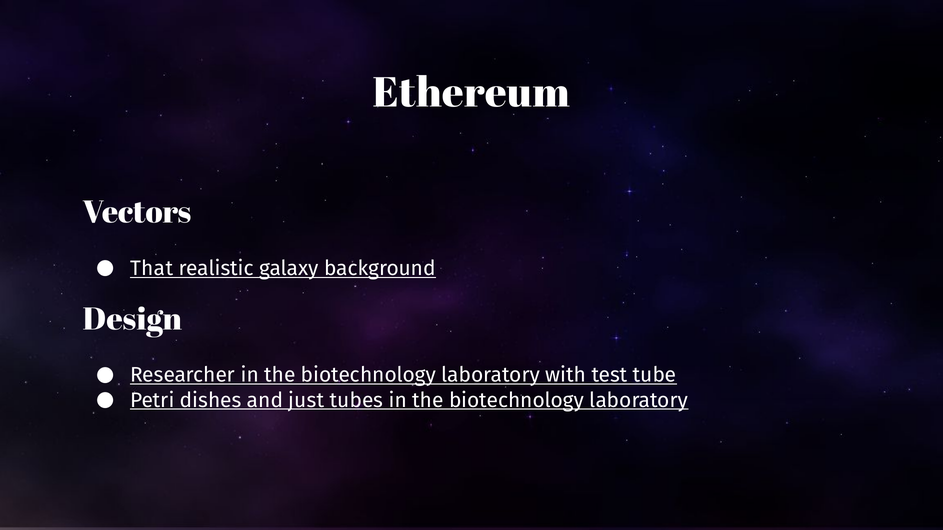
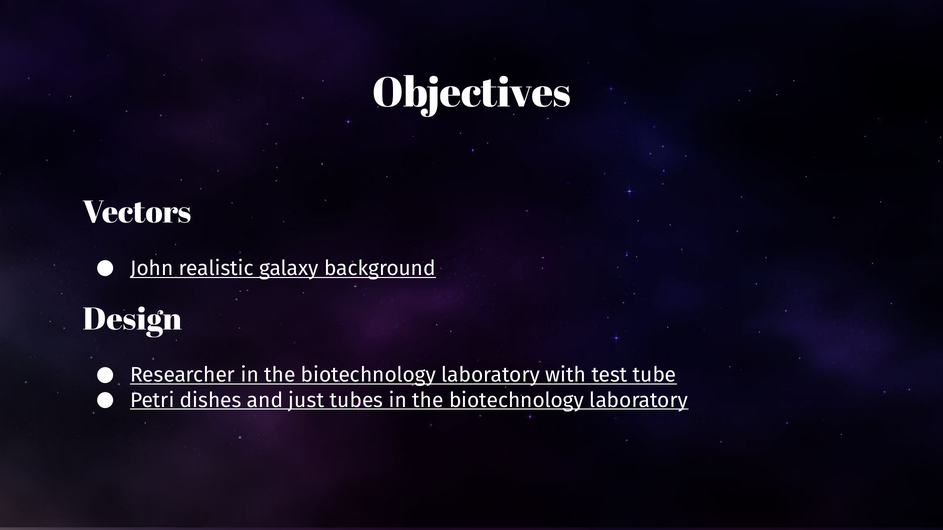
Ethereum: Ethereum -> Objectives
That: That -> John
